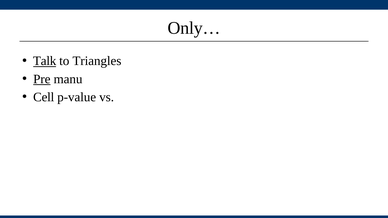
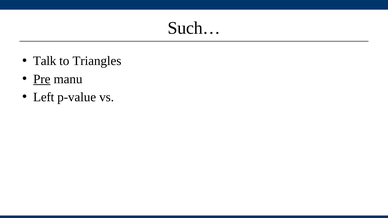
Only…: Only… -> Such…
Talk underline: present -> none
Cell: Cell -> Left
